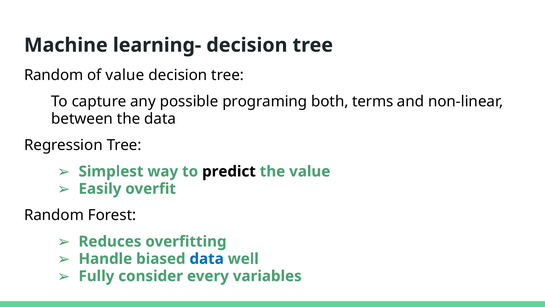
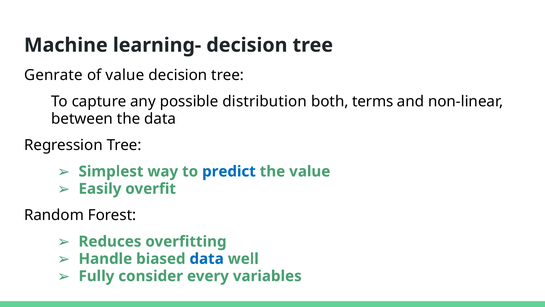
Random at (54, 75): Random -> Genrate
programing: programing -> distribution
predict colour: black -> blue
